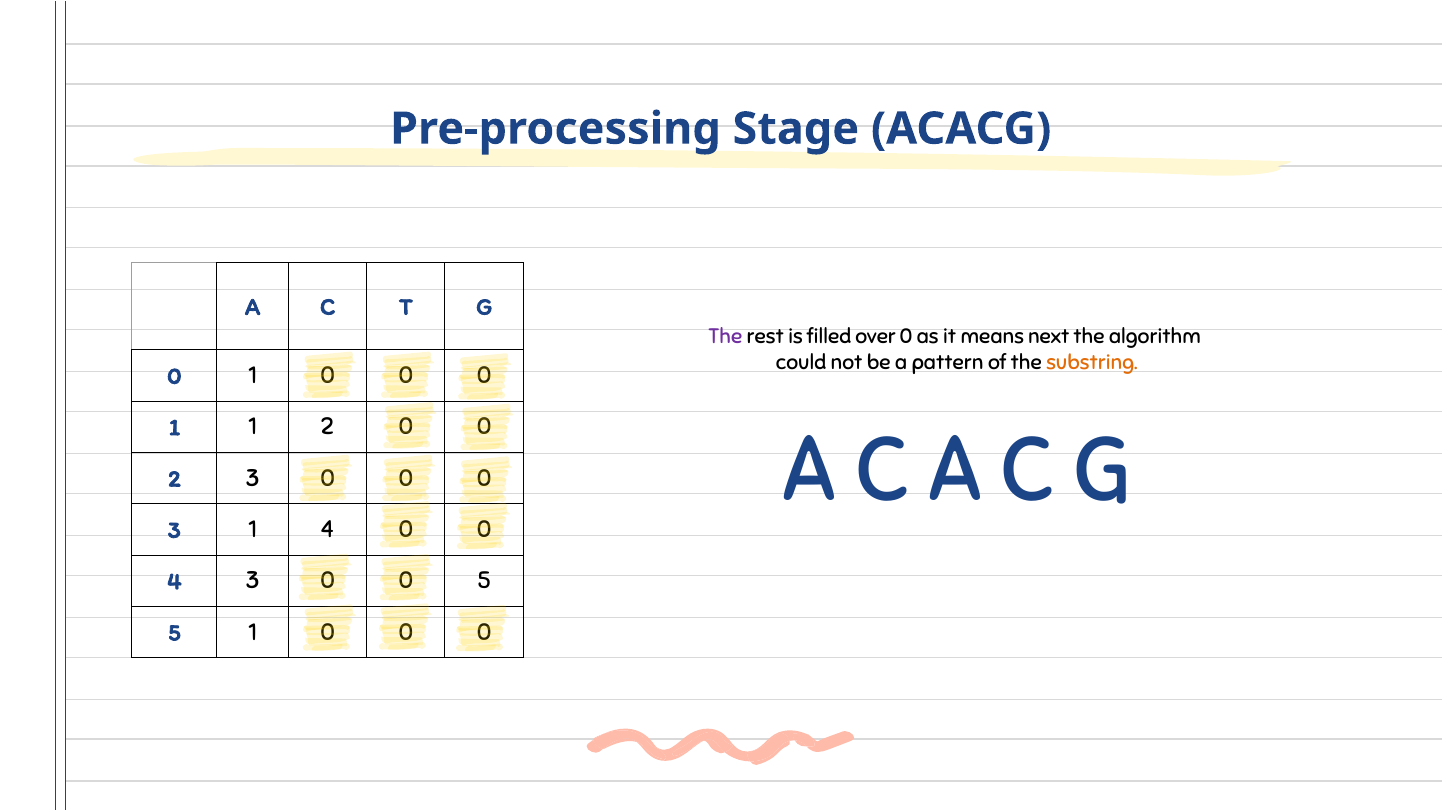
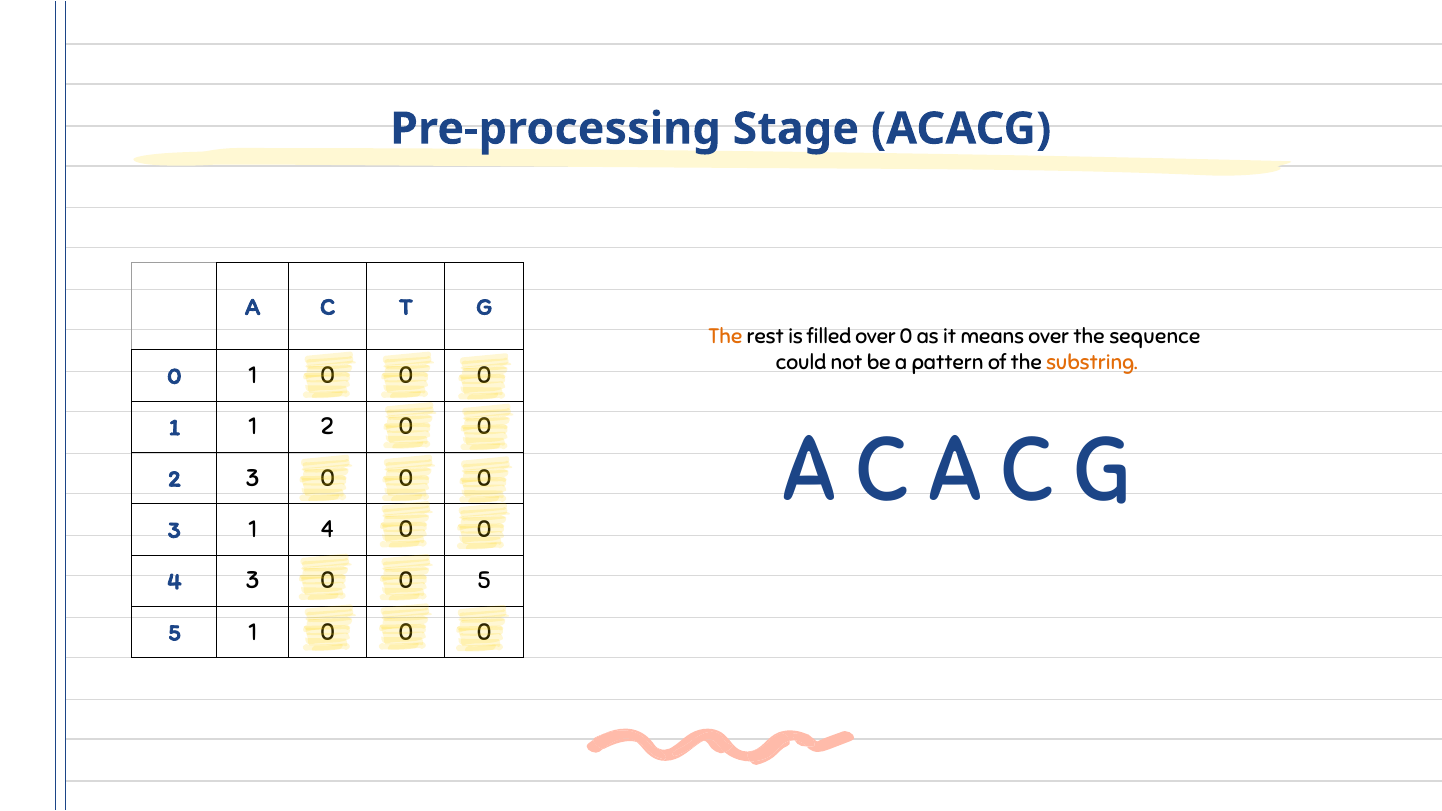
The at (725, 337) colour: purple -> orange
means next: next -> over
algorithm: algorithm -> sequence
